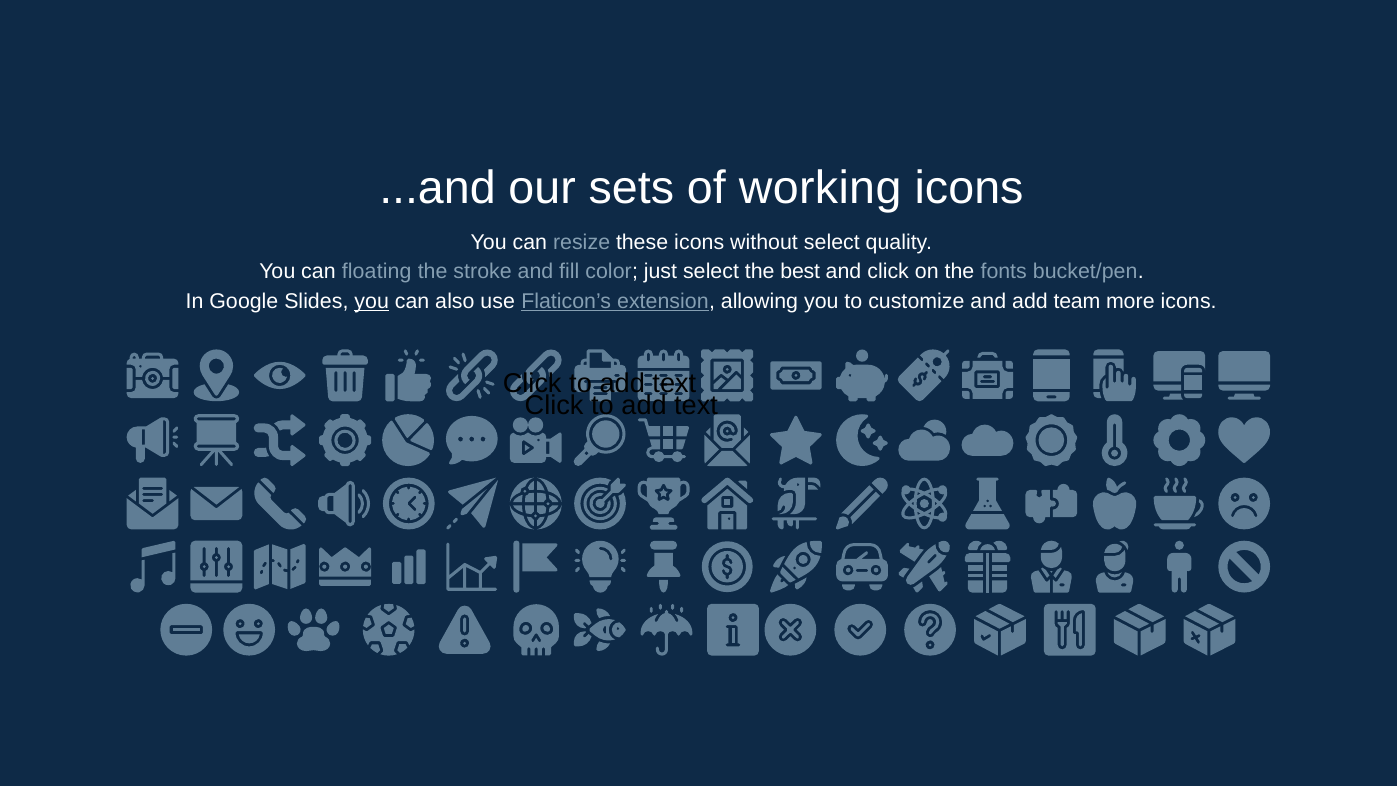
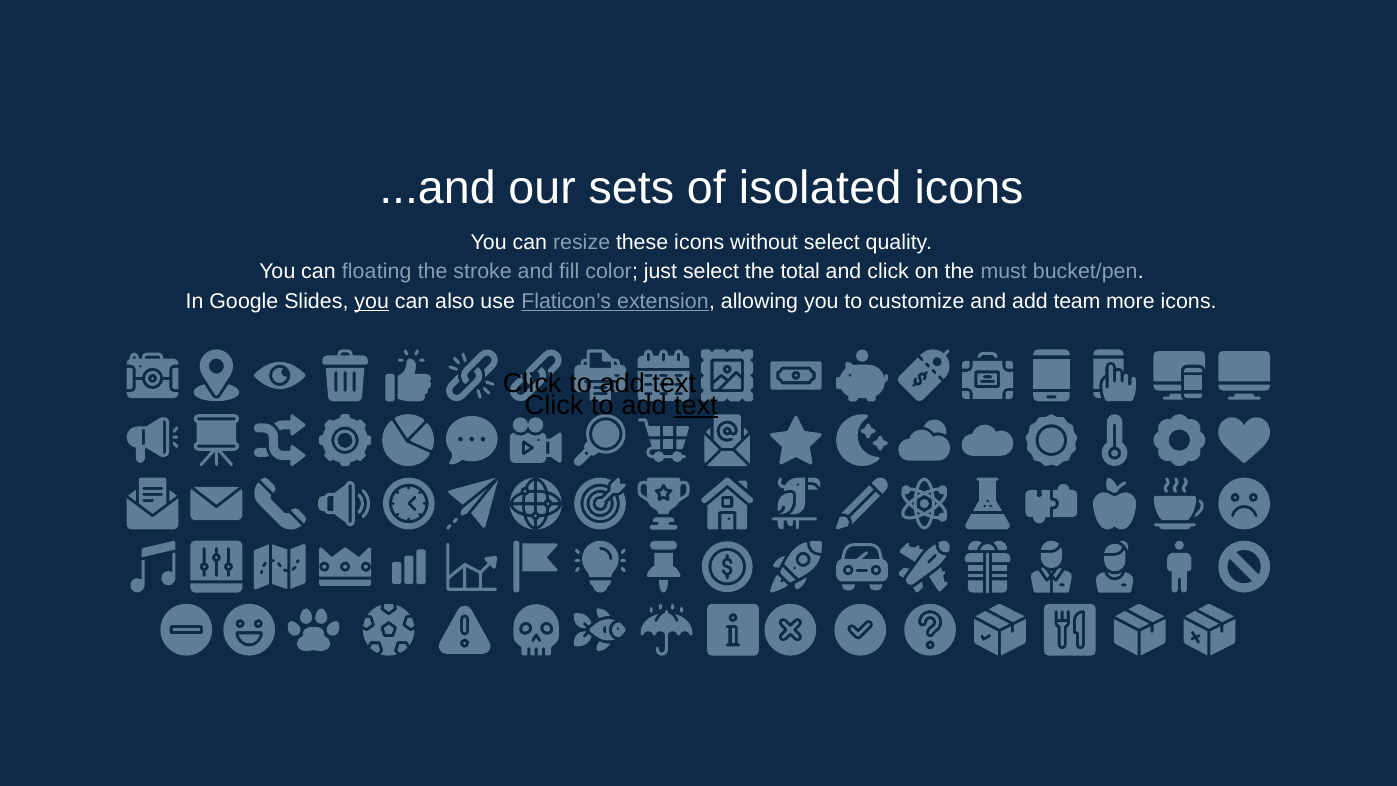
working: working -> isolated
best: best -> total
fonts: fonts -> must
text at (696, 405) underline: none -> present
